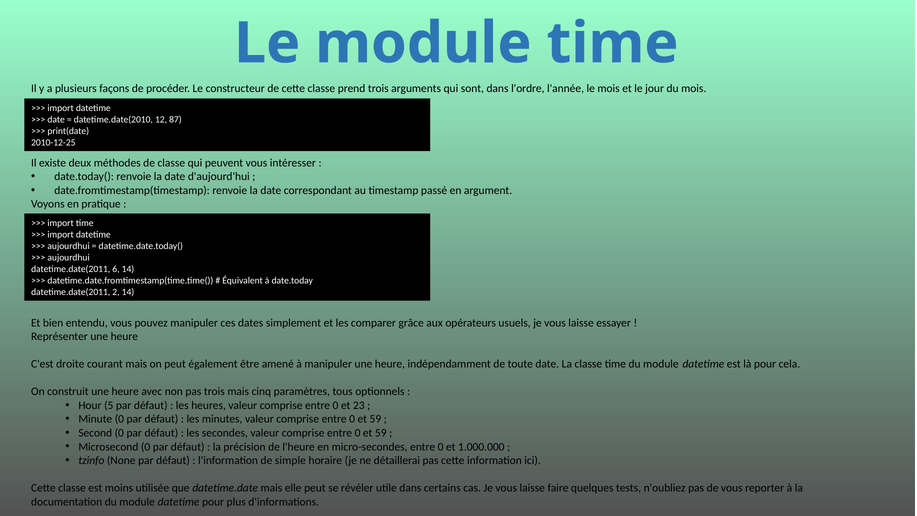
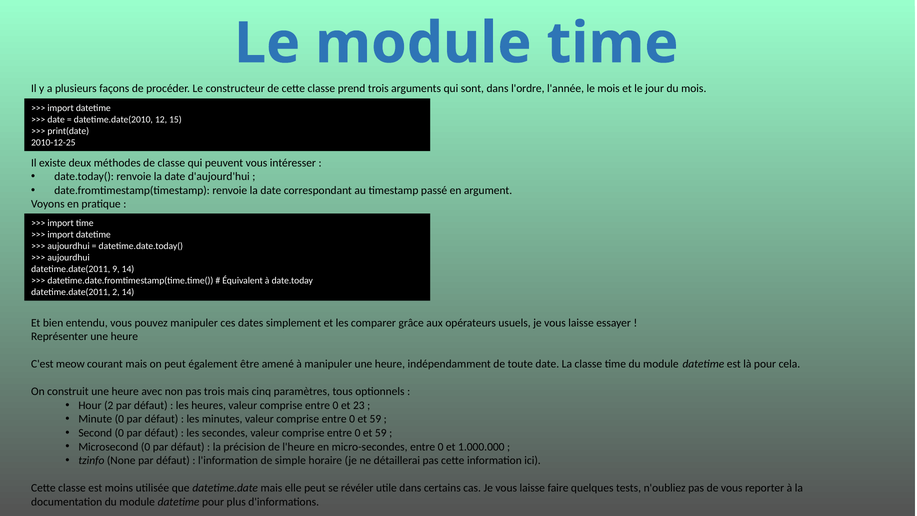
87: 87 -> 15
6: 6 -> 9
droite: droite -> meow
Hour 5: 5 -> 2
